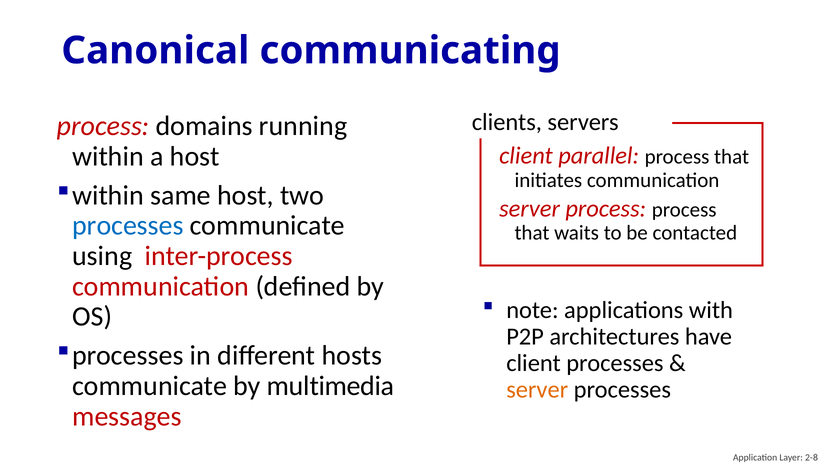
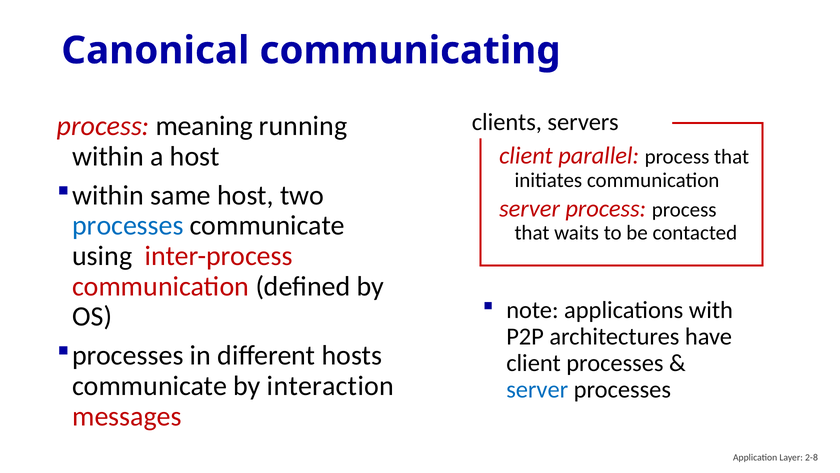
domains: domains -> meaning
multimedia: multimedia -> interaction
server at (537, 389) colour: orange -> blue
